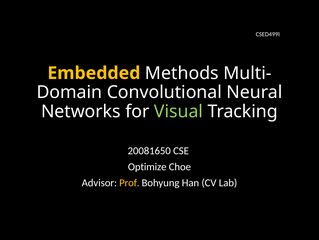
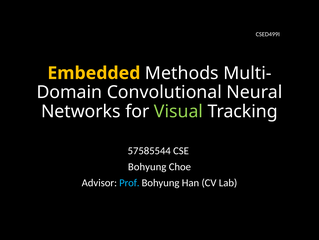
20081650: 20081650 -> 57585544
Optimize at (147, 166): Optimize -> Bohyung
Prof colour: yellow -> light blue
